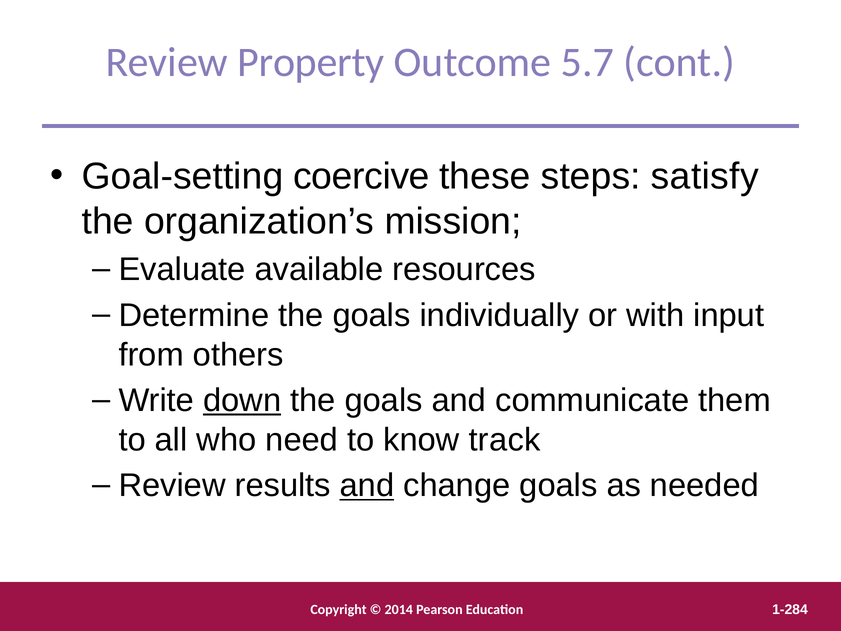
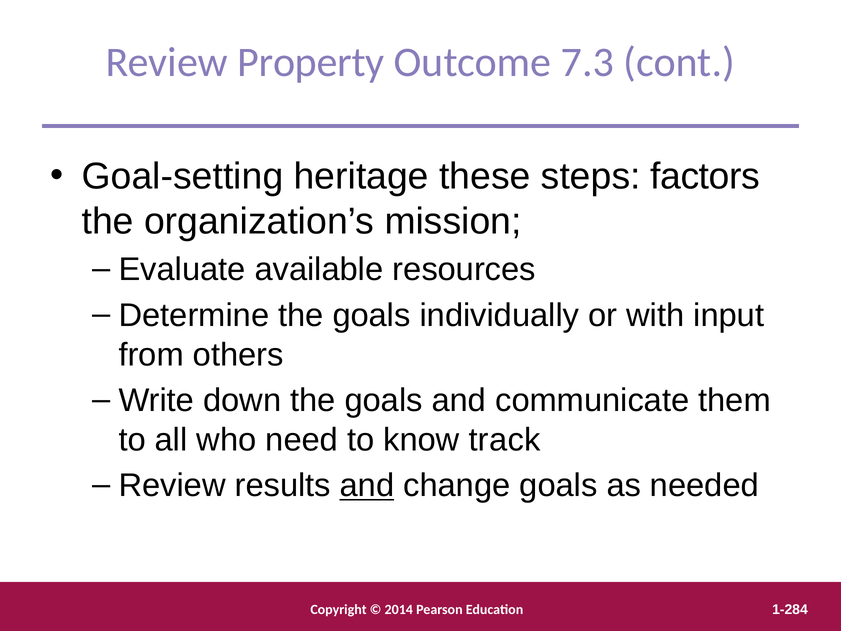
5.7: 5.7 -> 7.3
coercive: coercive -> heritage
satisfy: satisfy -> factors
down underline: present -> none
